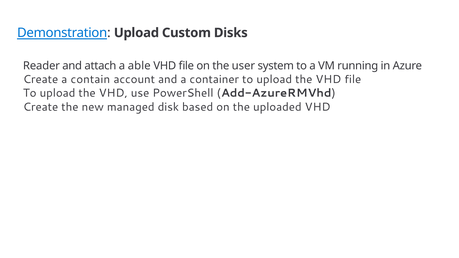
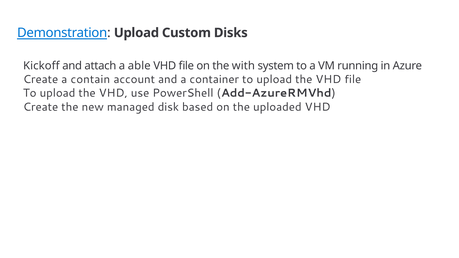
Reader: Reader -> Kickoff
user: user -> with
